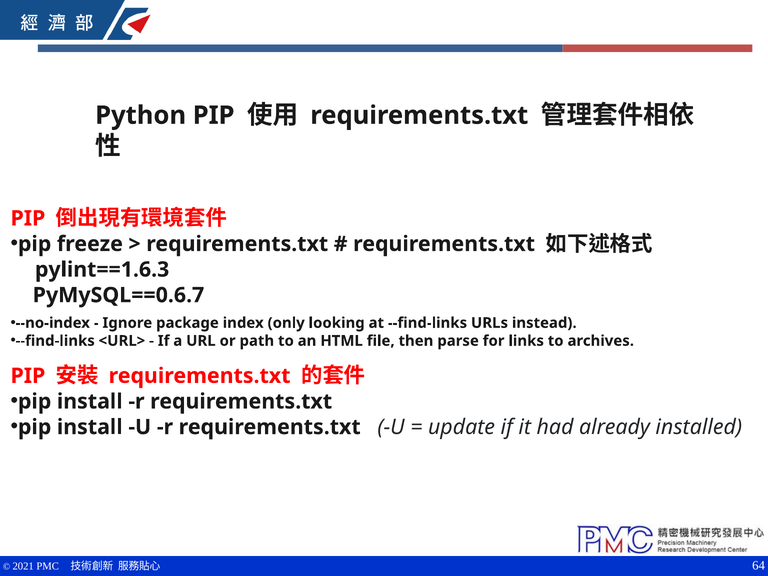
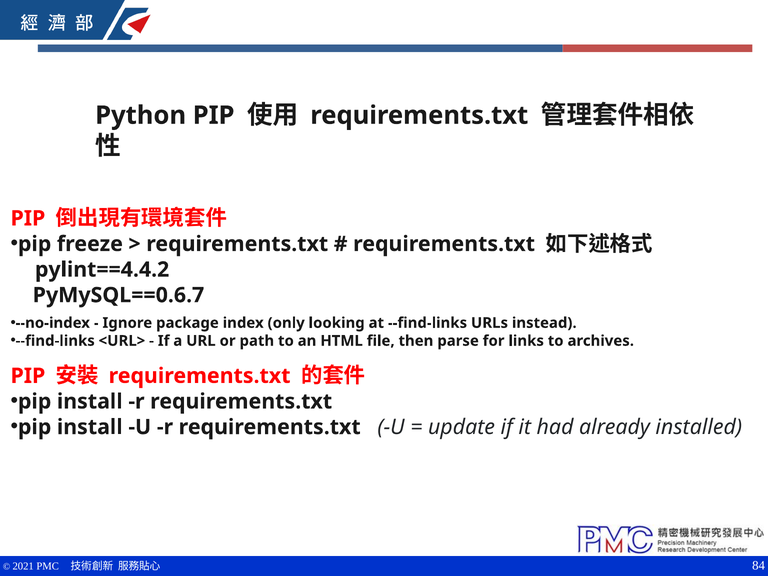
pylint==1.6.3: pylint==1.6.3 -> pylint==4.4.2
64: 64 -> 84
